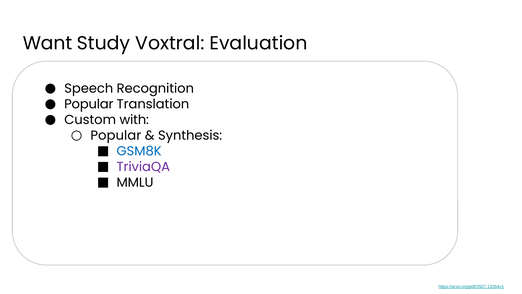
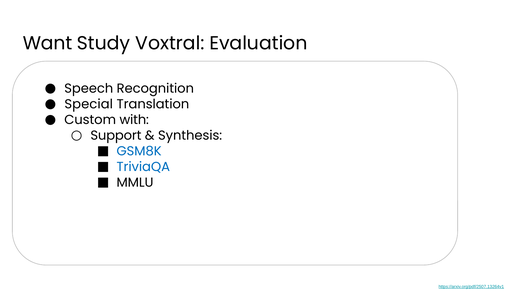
Popular at (89, 104): Popular -> Special
Popular at (116, 135): Popular -> Support
TriviaQA colour: purple -> blue
